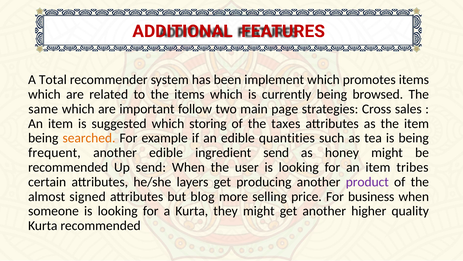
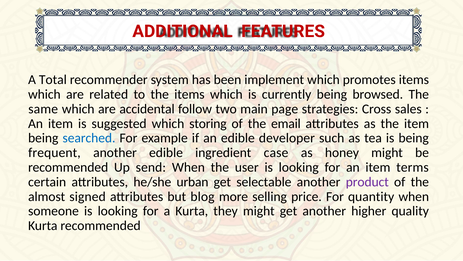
important: important -> accidental
taxes: taxes -> email
searched colour: orange -> blue
quantities: quantities -> developer
ingredient send: send -> case
tribes: tribes -> terms
layers: layers -> urban
producing: producing -> selectable
business: business -> quantity
